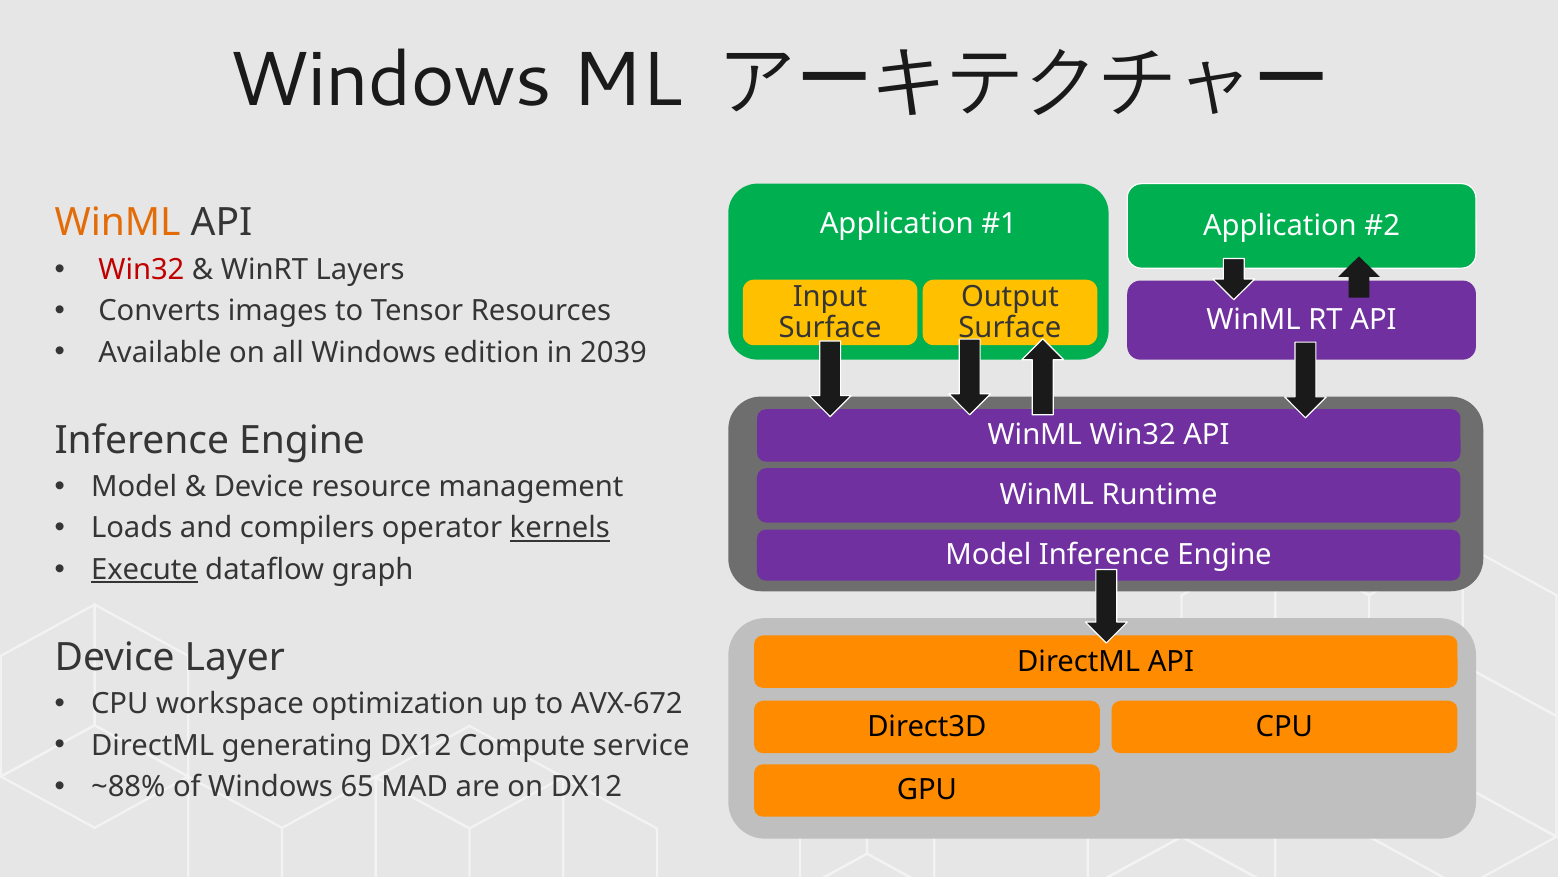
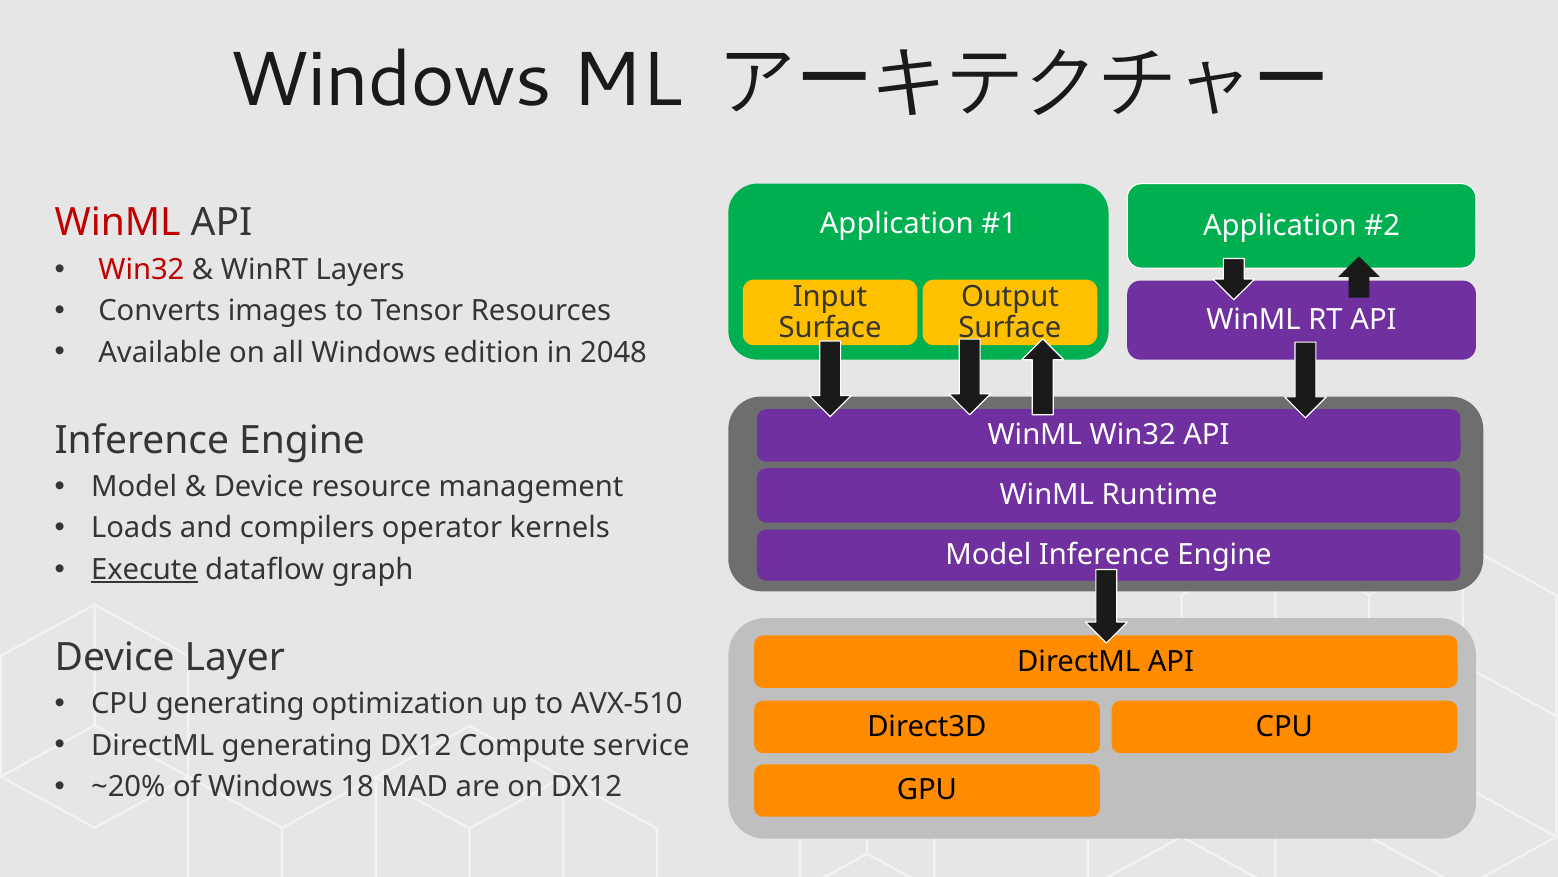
WinML at (118, 223) colour: orange -> red
2039: 2039 -> 2048
kernels underline: present -> none
CPU workspace: workspace -> generating
AVX-672: AVX-672 -> AVX-510
~88%: ~88% -> ~20%
65: 65 -> 18
